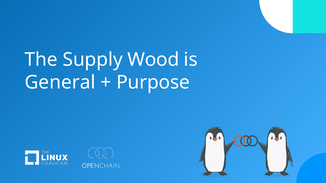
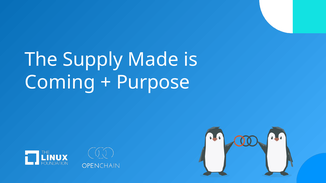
Wood: Wood -> Made
General: General -> Coming
